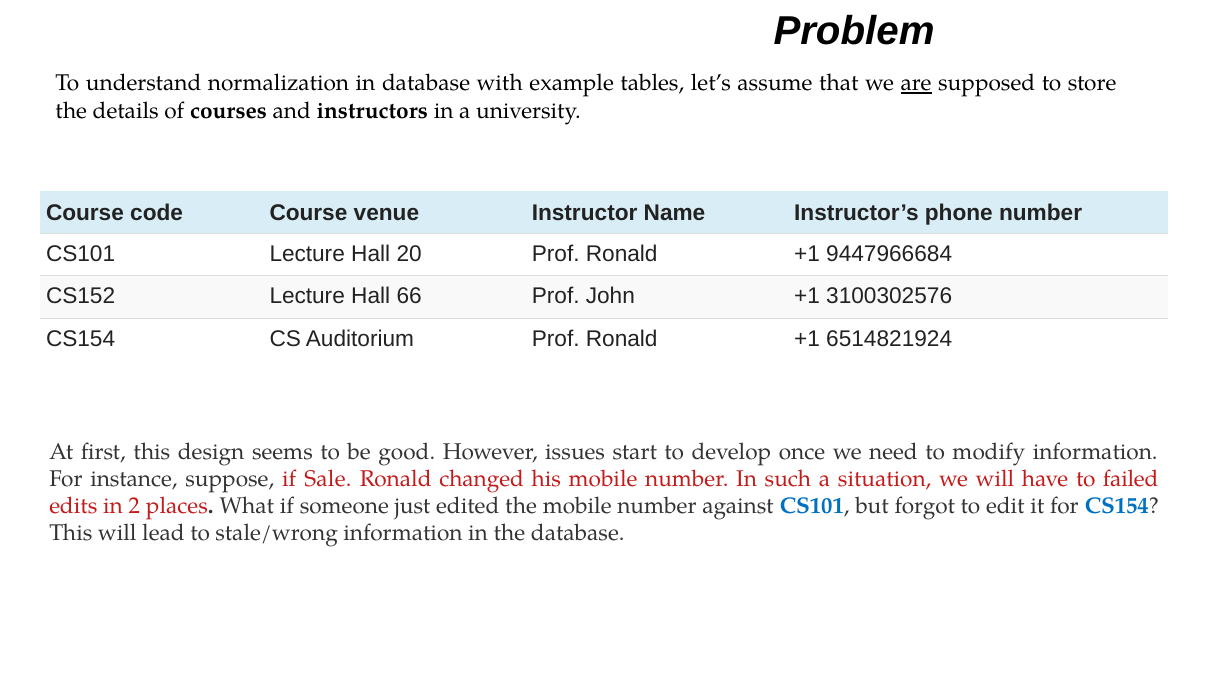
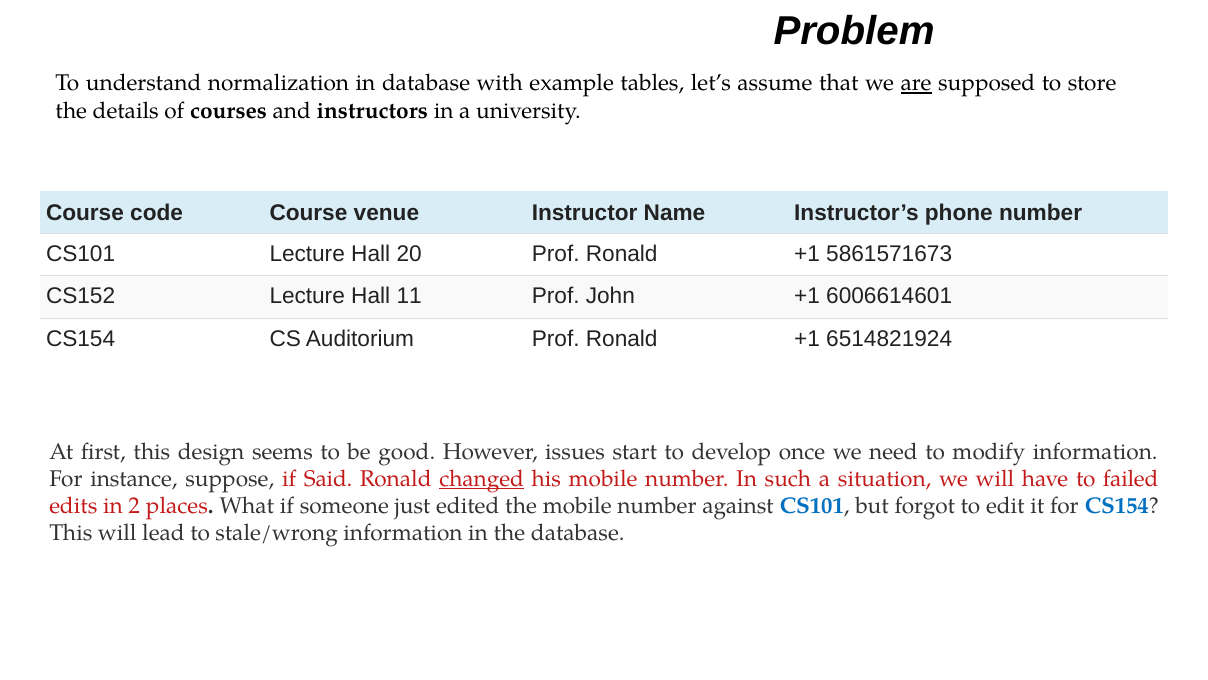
9447966684: 9447966684 -> 5861571673
66: 66 -> 11
3100302576: 3100302576 -> 6006614601
Sale: Sale -> Said
changed underline: none -> present
